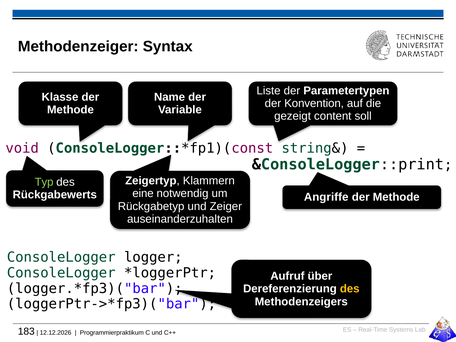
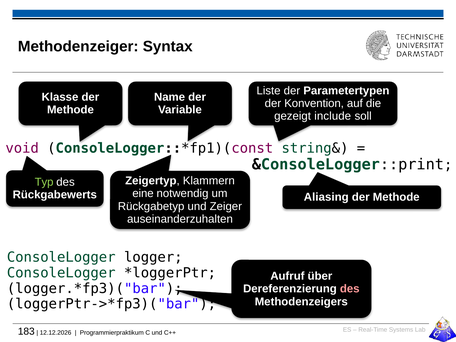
content: content -> include
Angriffe: Angriffe -> Aliasing
des at (350, 289) colour: yellow -> pink
